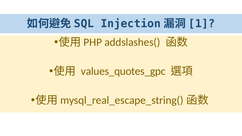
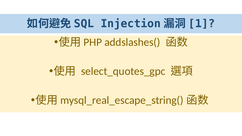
values_quotes_gpc: values_quotes_gpc -> select_quotes_gpc
